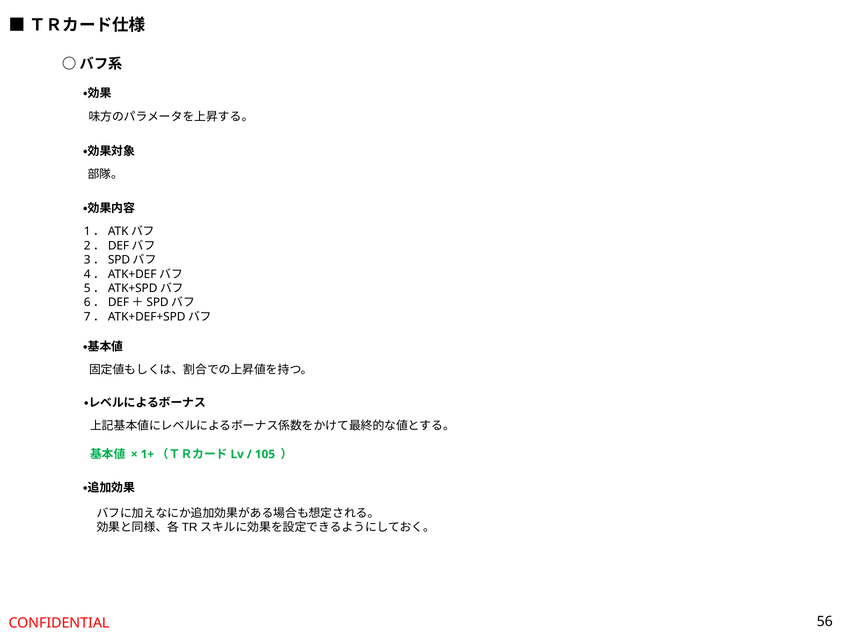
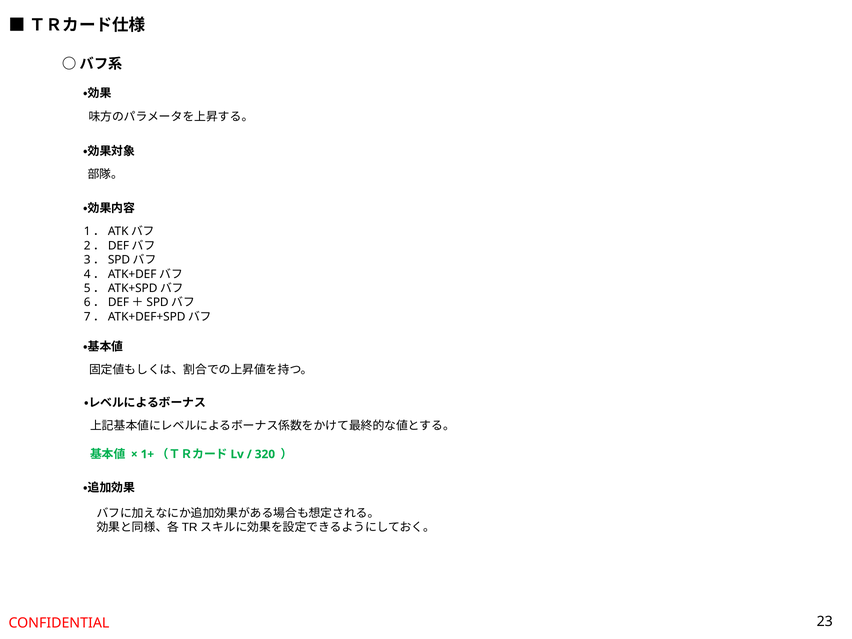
105: 105 -> 320
56: 56 -> 23
